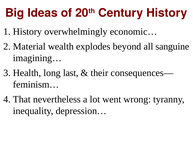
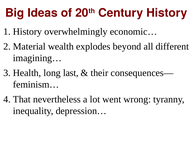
sanguine: sanguine -> different
